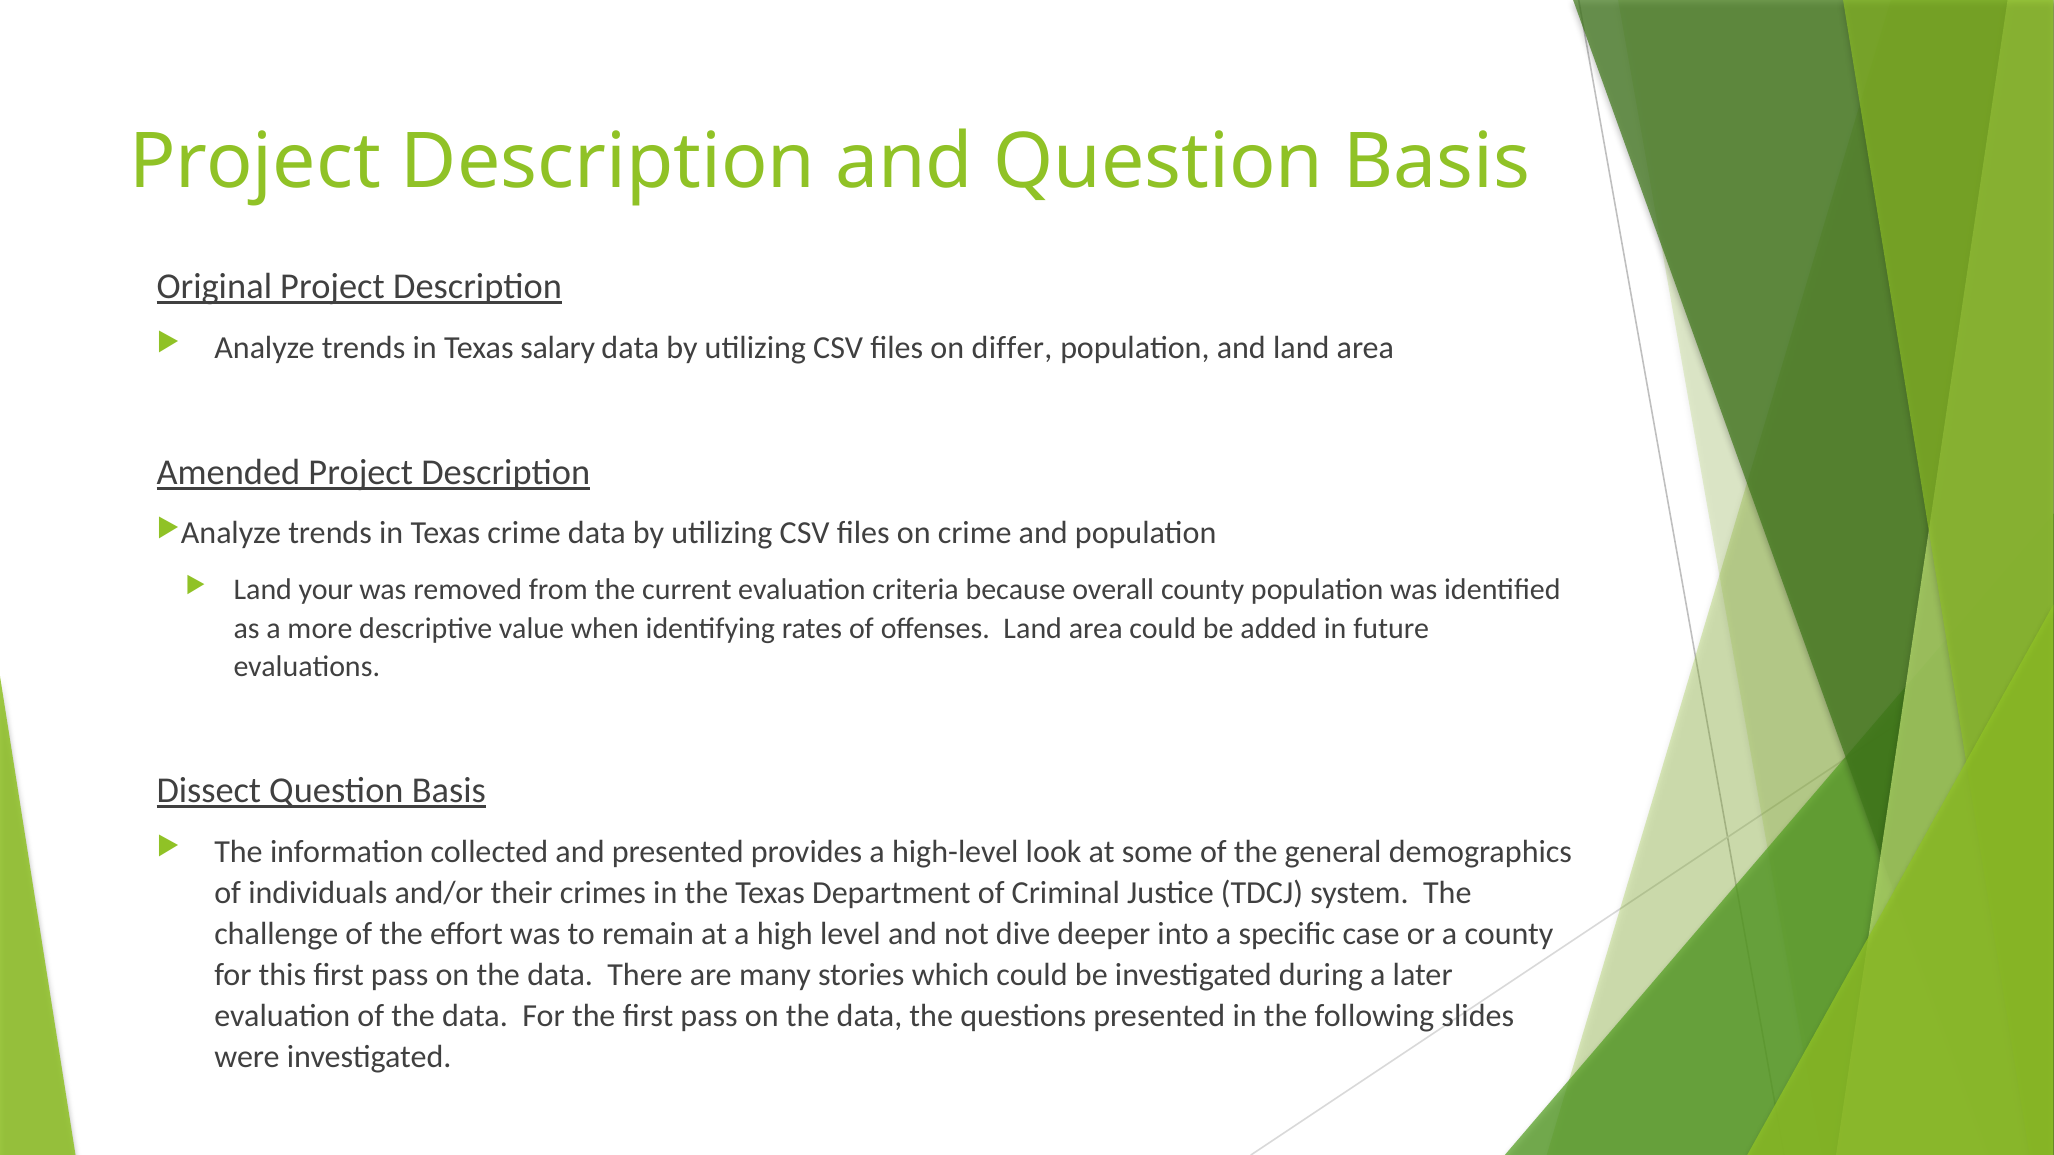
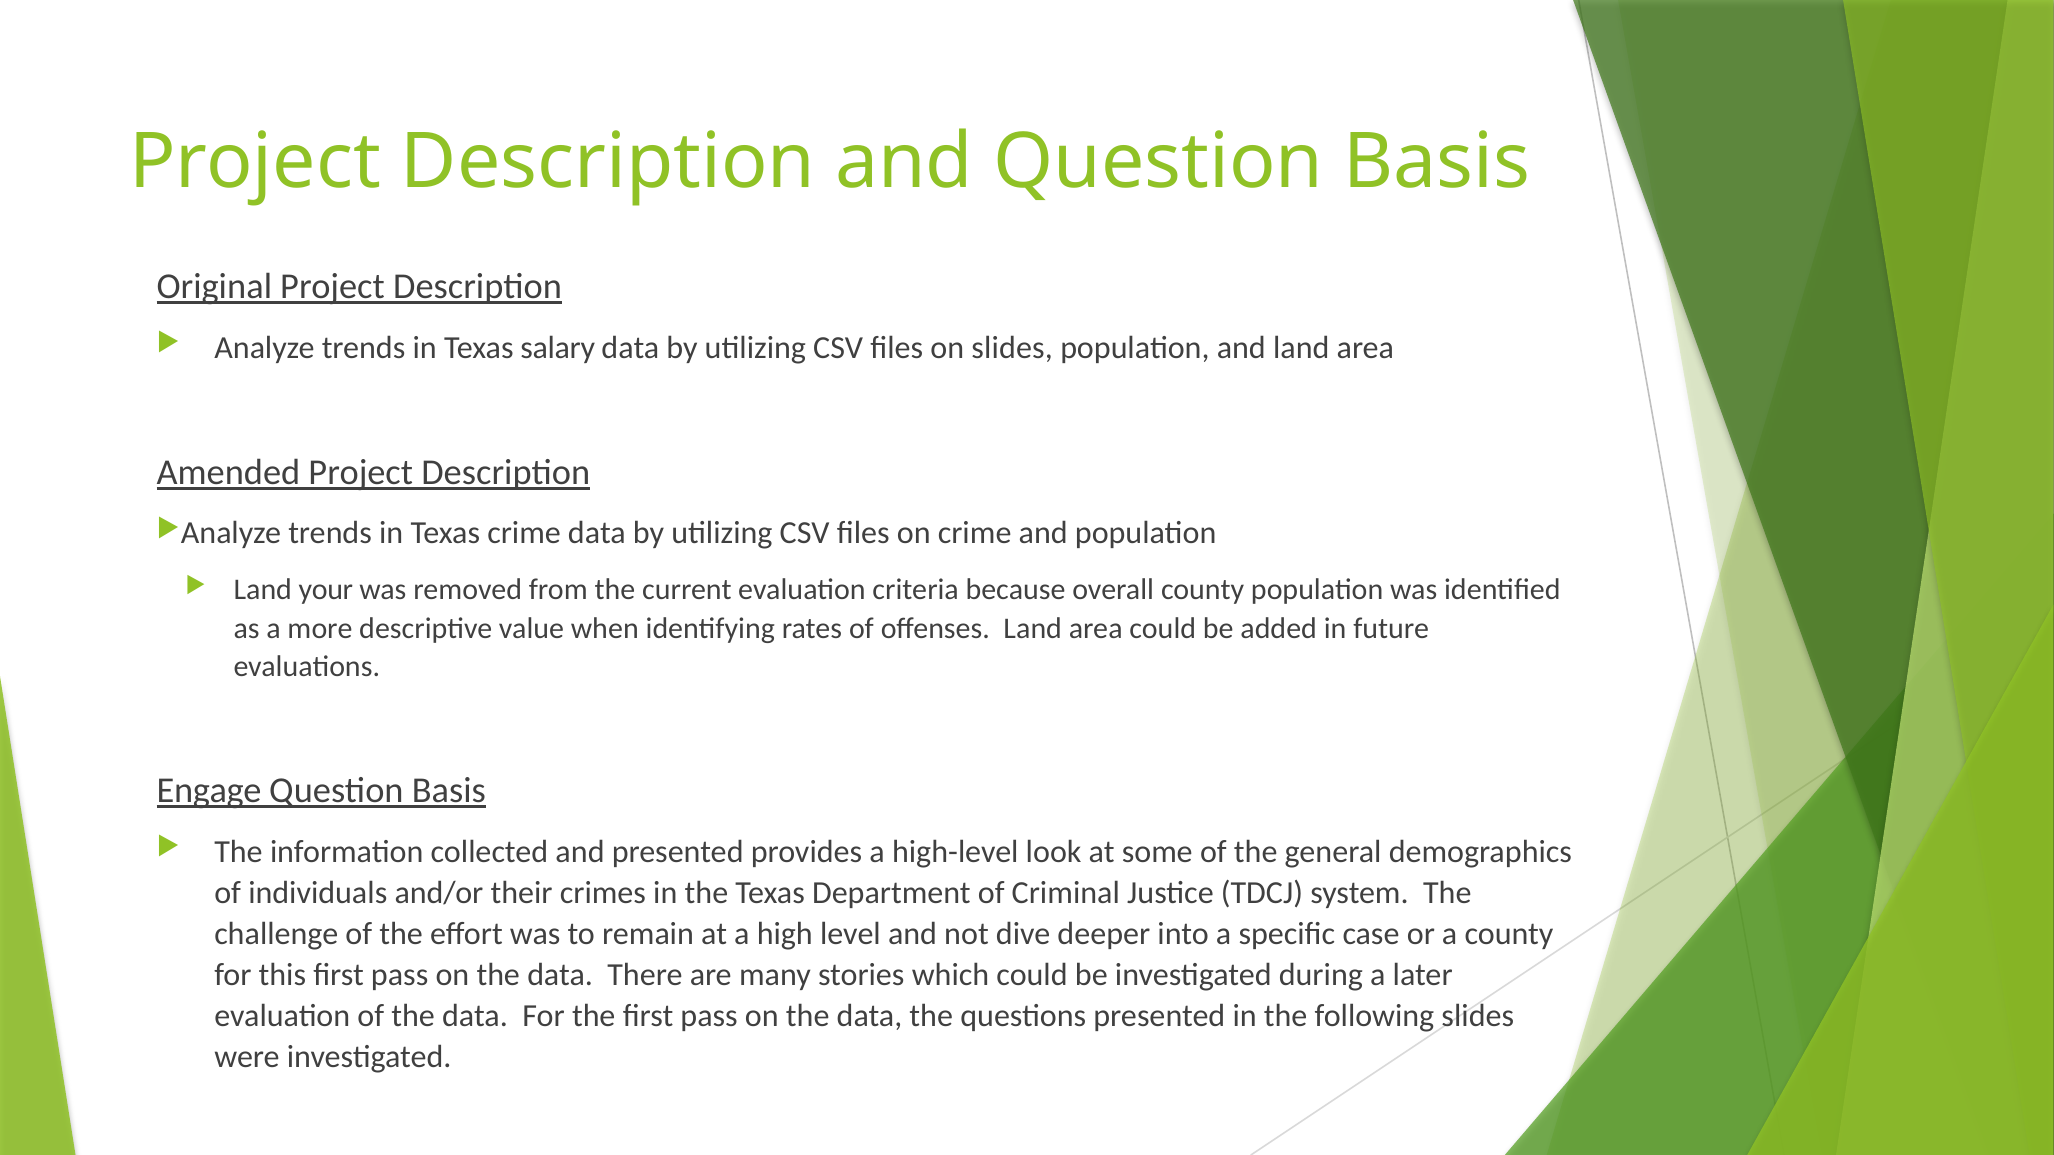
on differ: differ -> slides
Dissect: Dissect -> Engage
